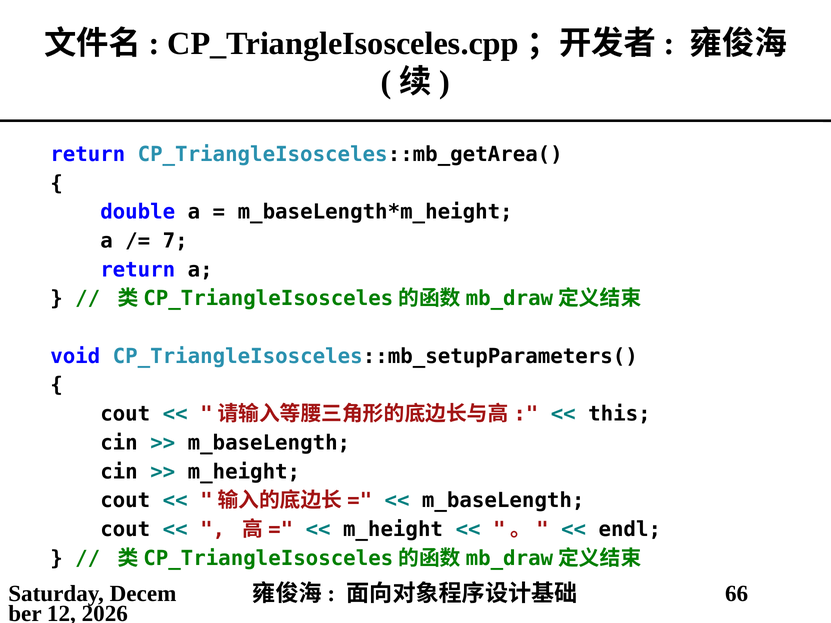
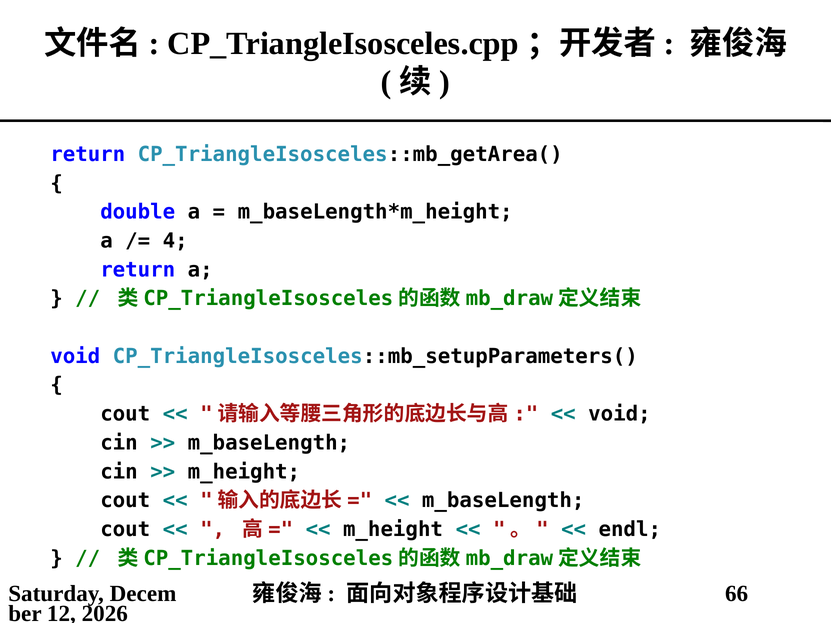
7: 7 -> 4
this at (619, 414): this -> void
